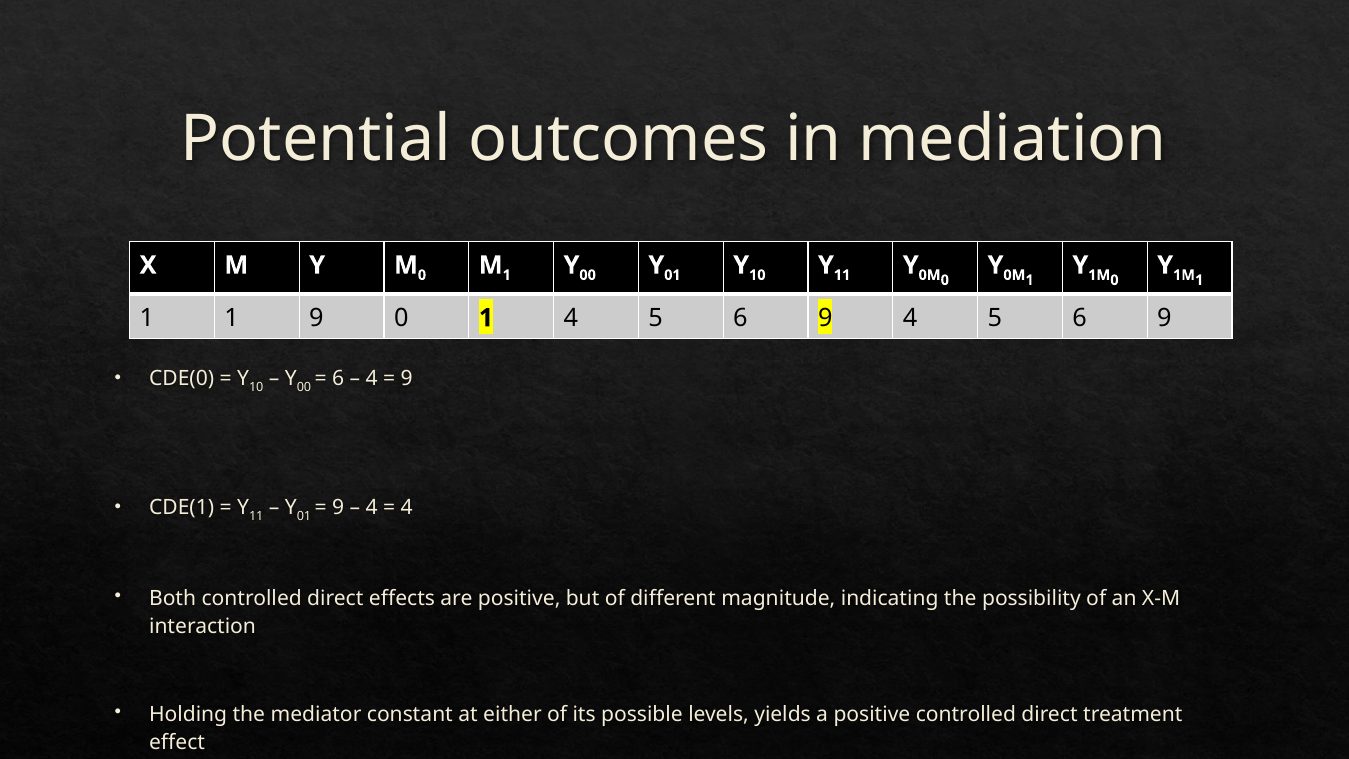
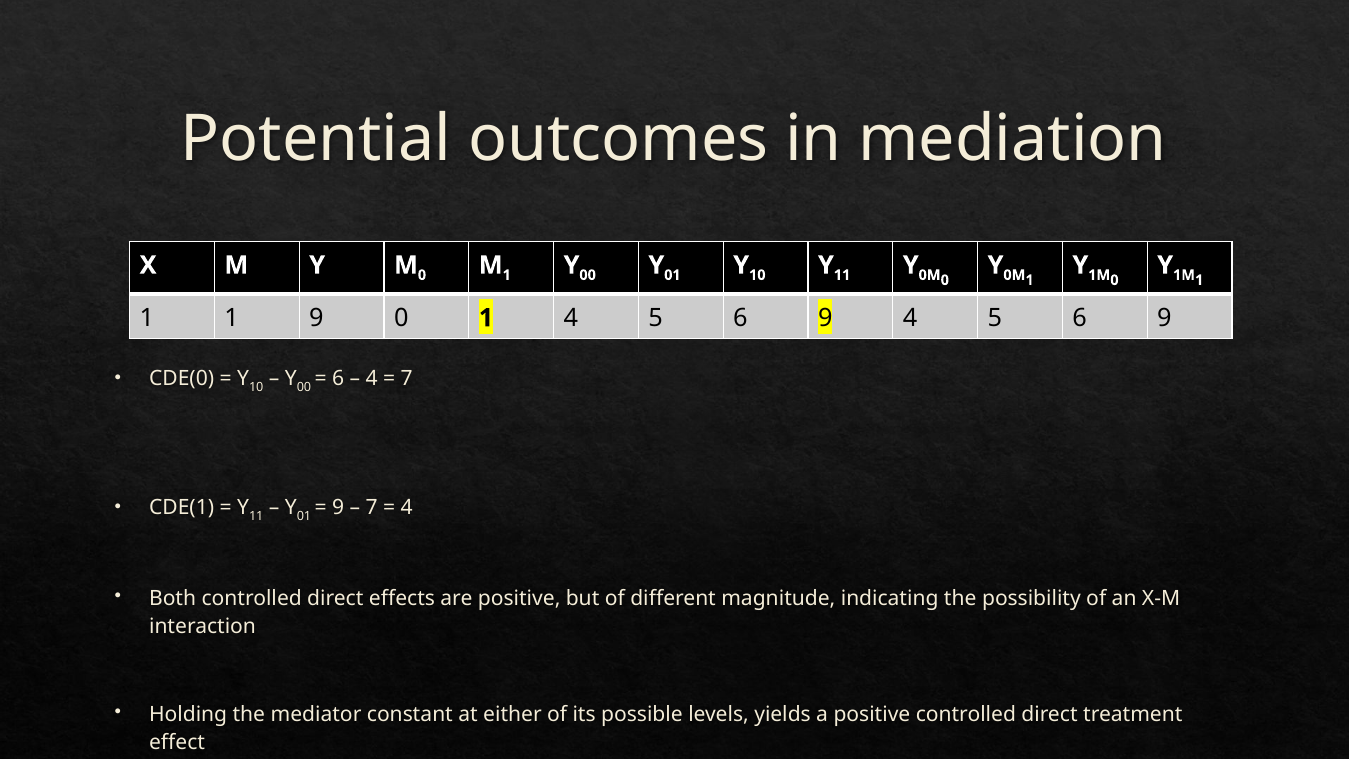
9 at (407, 379): 9 -> 7
4 at (372, 508): 4 -> 7
